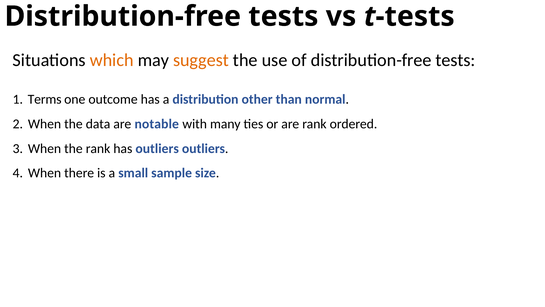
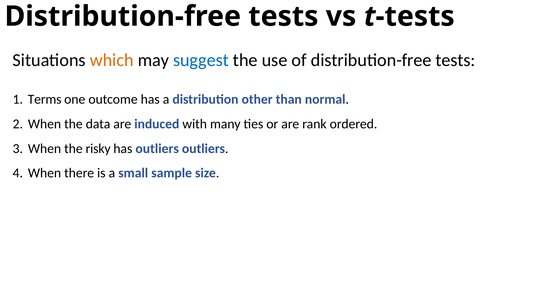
suggest colour: orange -> blue
notable: notable -> induced
the rank: rank -> risky
